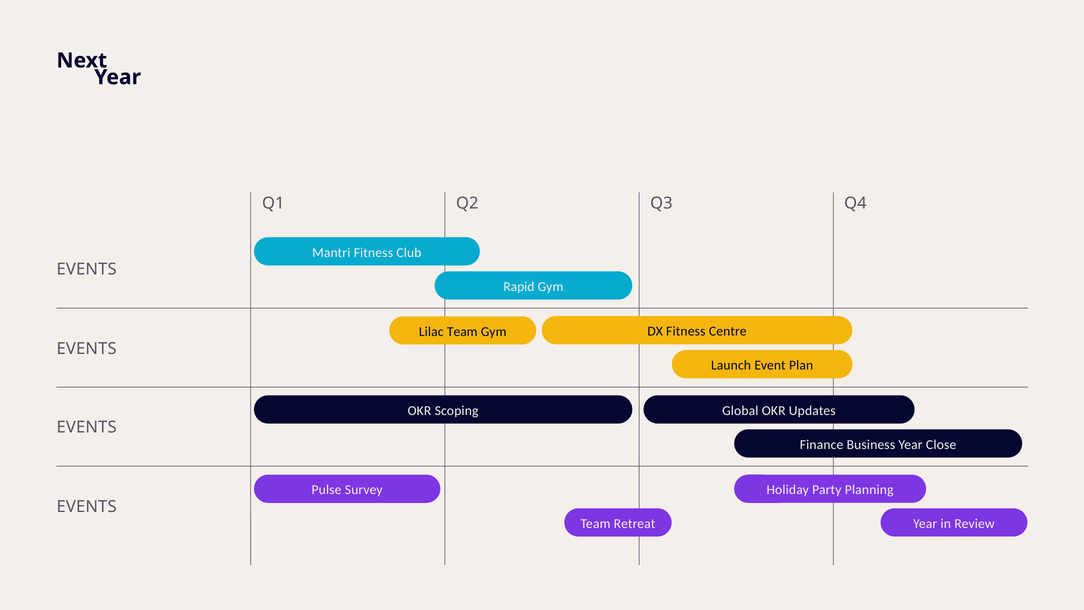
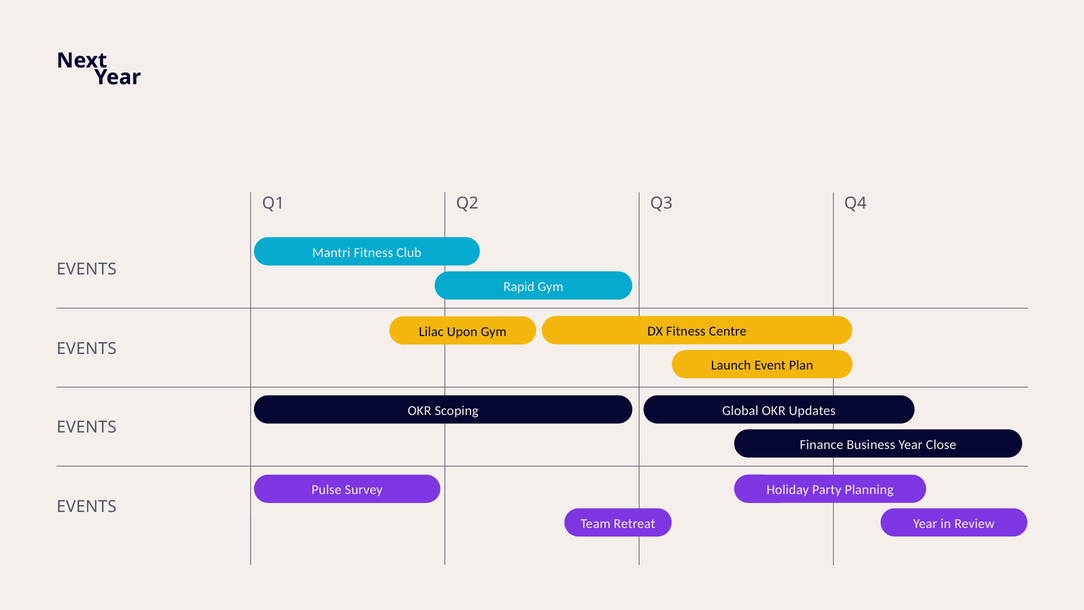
Lilac Team: Team -> Upon
